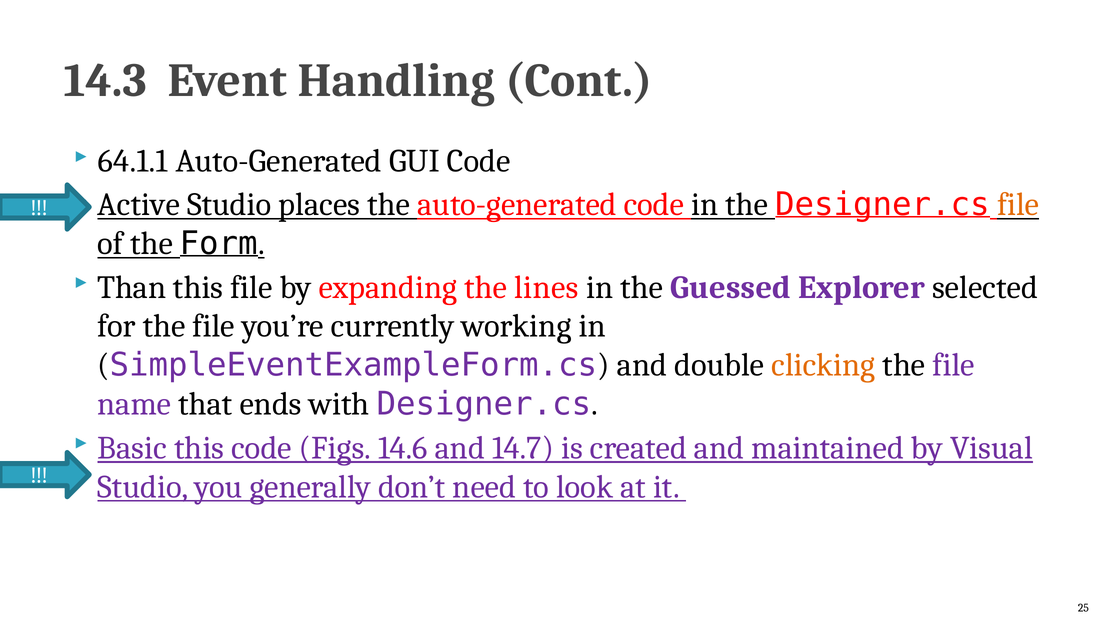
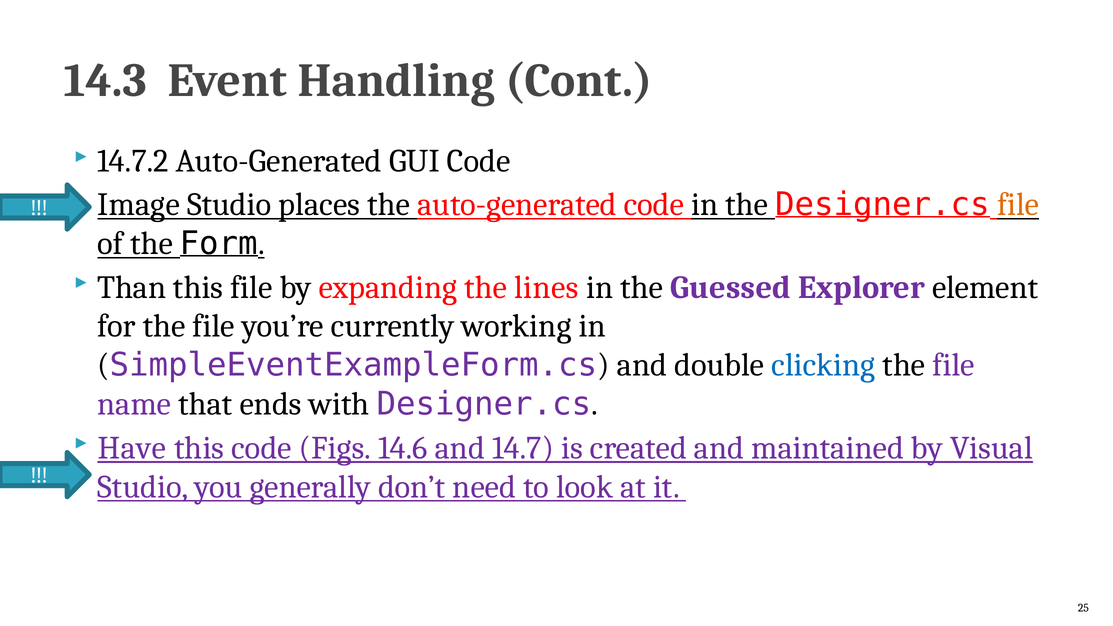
64.1.1: 64.1.1 -> 14.7.2
Active: Active -> Image
selected: selected -> element
clicking colour: orange -> blue
Basic: Basic -> Have
